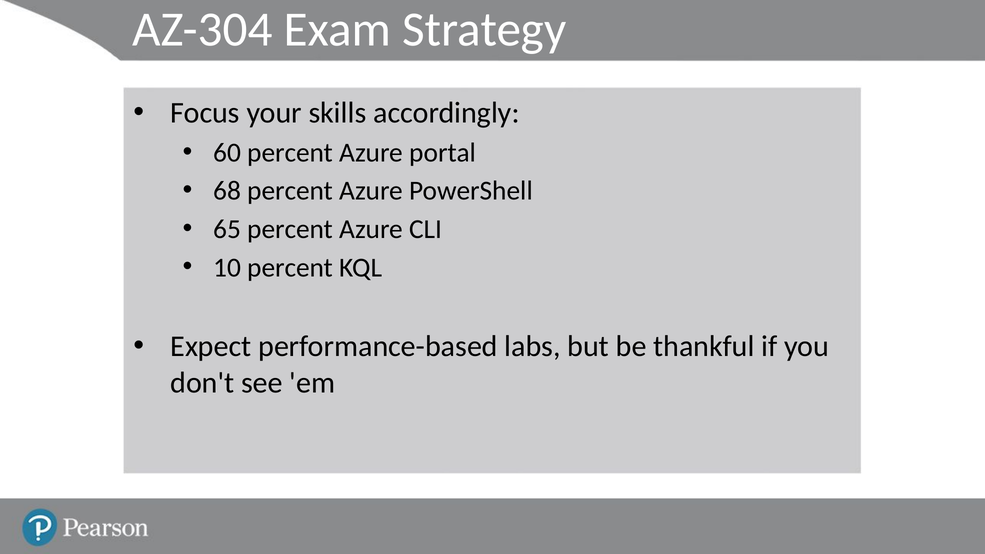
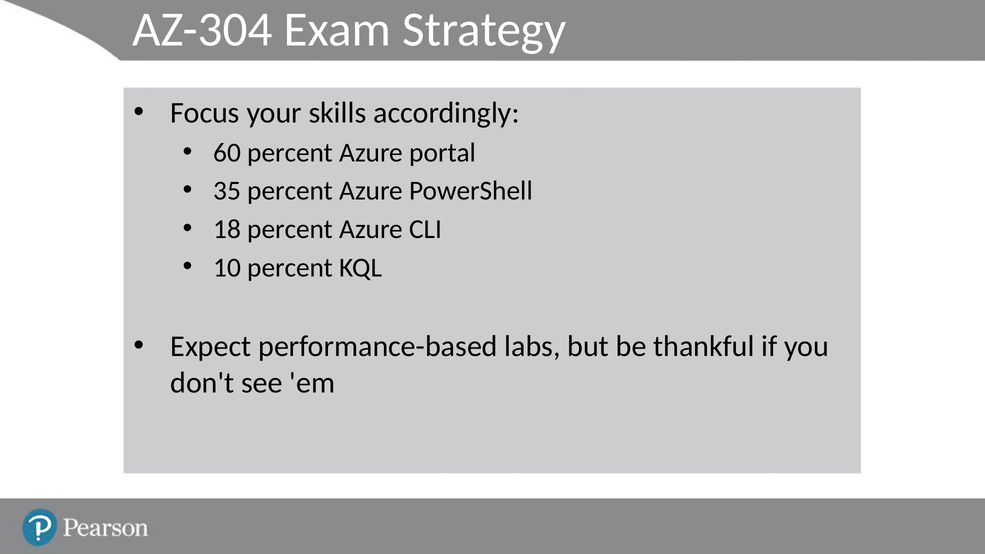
68: 68 -> 35
65: 65 -> 18
